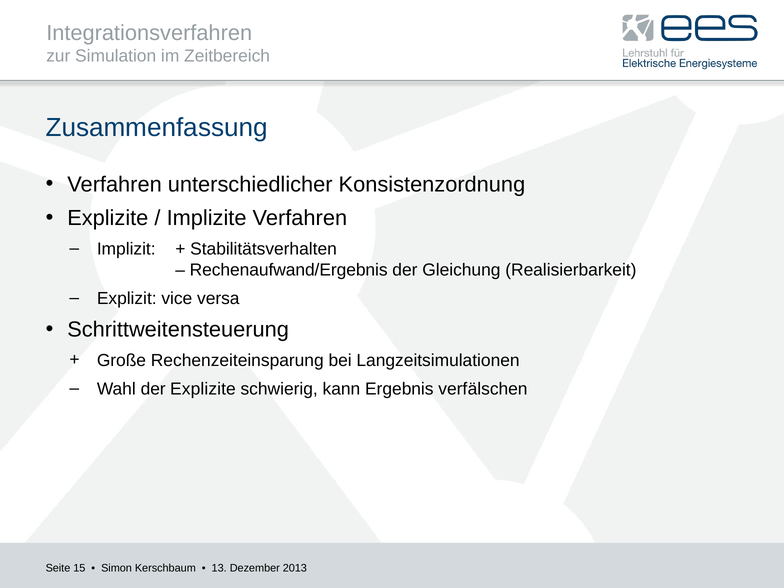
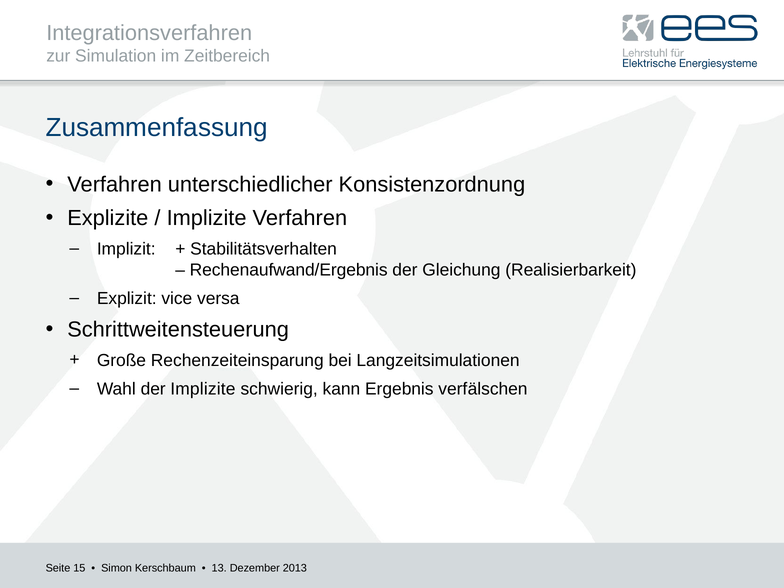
der Explizite: Explizite -> Implizite
